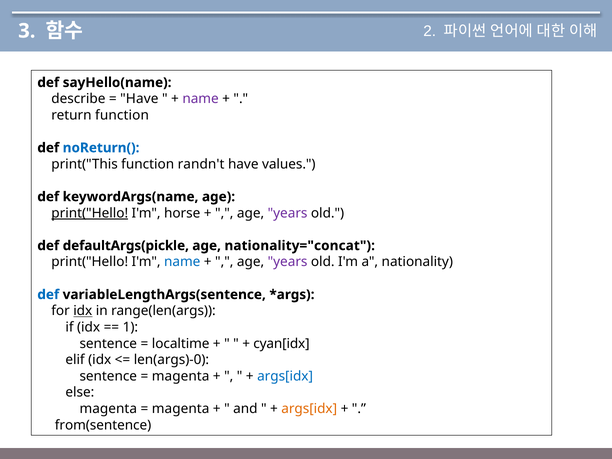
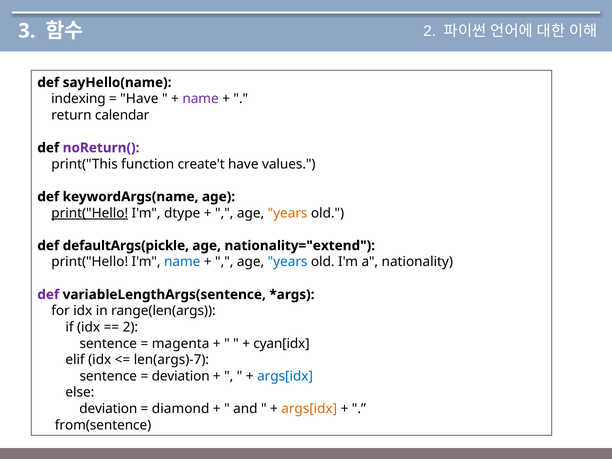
describe: describe -> indexing
return function: function -> calendar
noReturn( colour: blue -> purple
randn't: randn't -> create't
horse: horse -> dtype
years at (288, 213) colour: purple -> orange
nationality="concat: nationality="concat -> nationality="extend
years at (288, 262) colour: purple -> blue
def at (48, 295) colour: blue -> purple
idx at (83, 311) underline: present -> none
1 at (130, 327): 1 -> 2
localtime: localtime -> magenta
len(args)-0: len(args)-0 -> len(args)-7
magenta at (181, 376): magenta -> deviation
magenta at (108, 409): magenta -> deviation
magenta at (181, 409): magenta -> diamond
